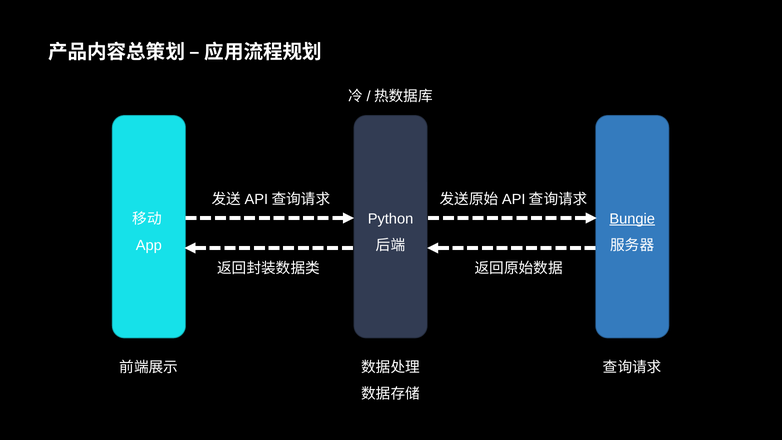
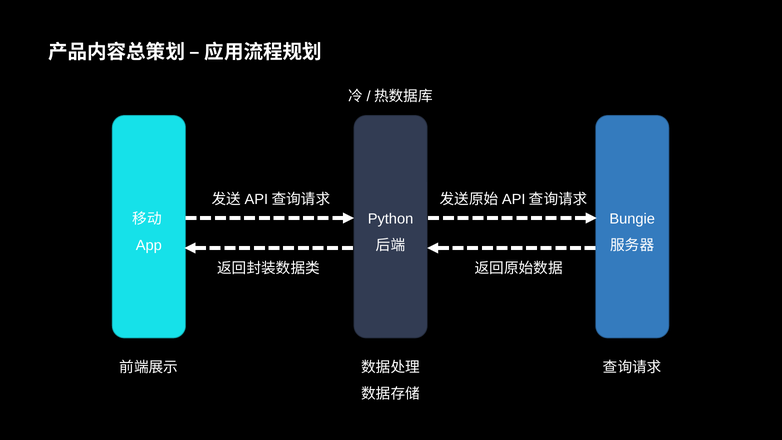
Bungie underline: present -> none
